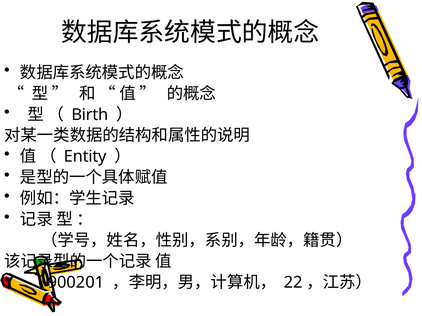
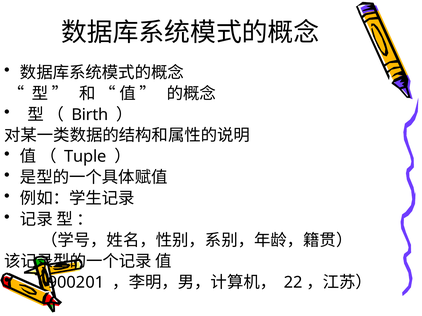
Entity: Entity -> Tuple
